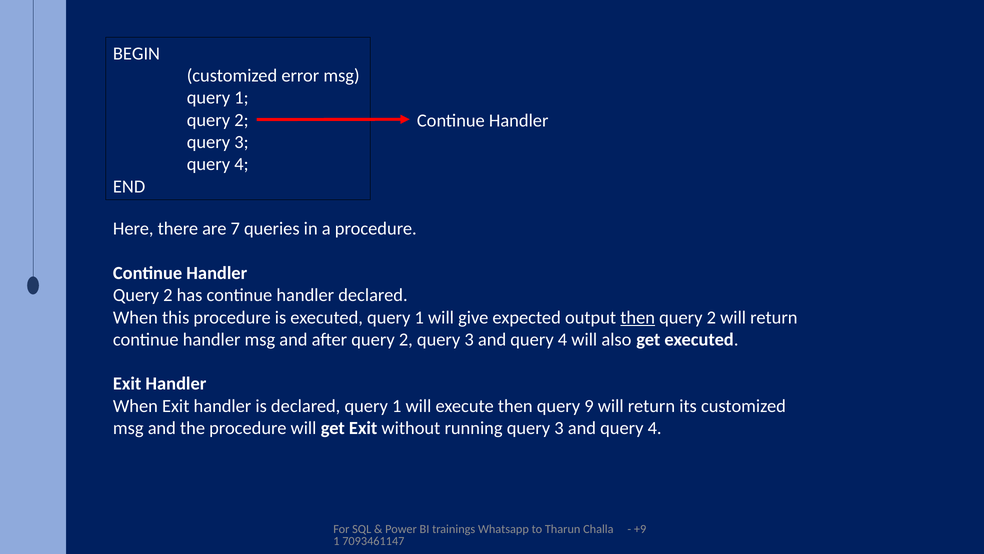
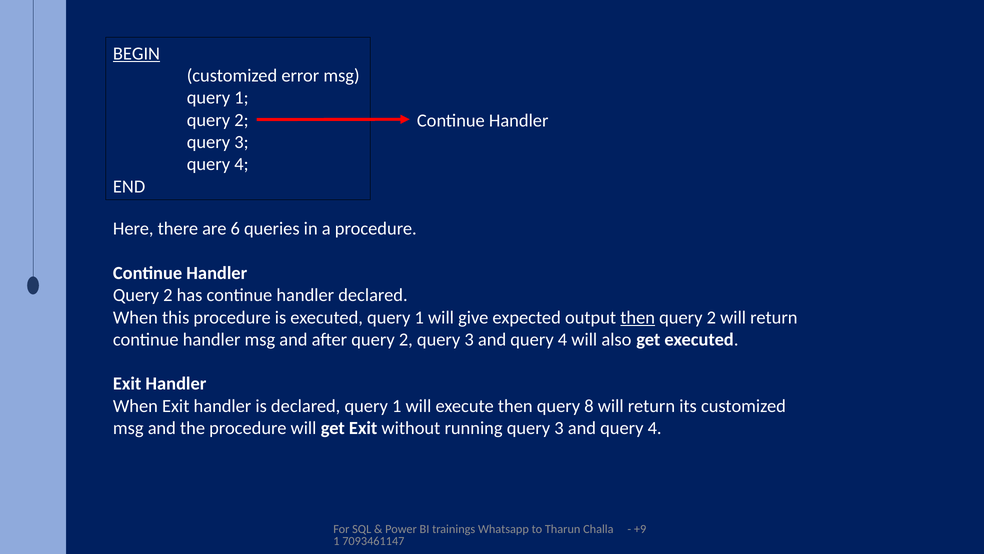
BEGIN underline: none -> present
7: 7 -> 6
9: 9 -> 8
